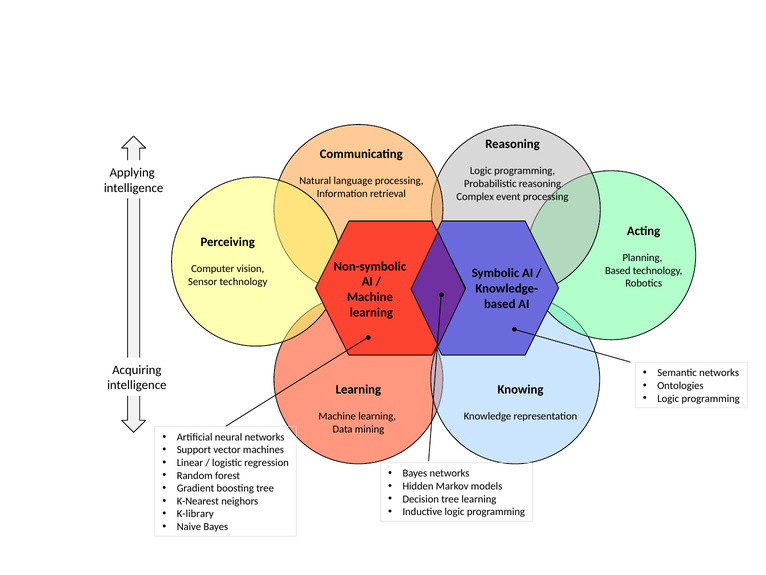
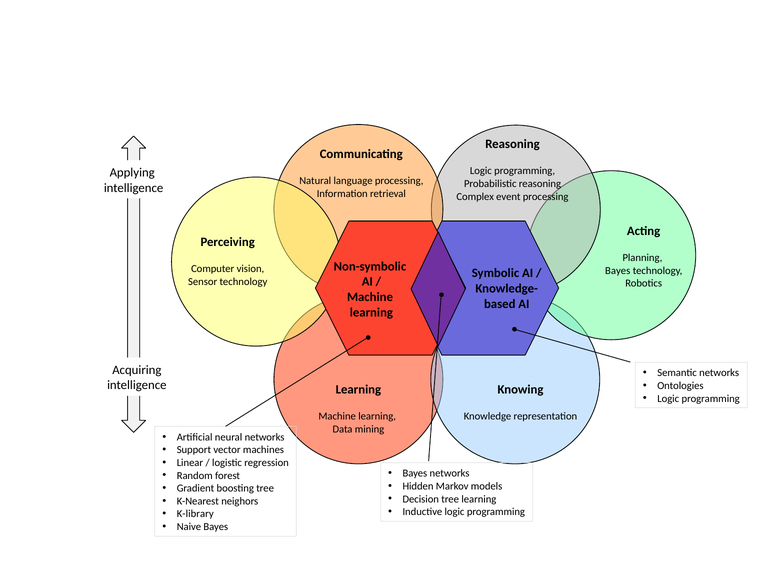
Based at (618, 270): Based -> Bayes
